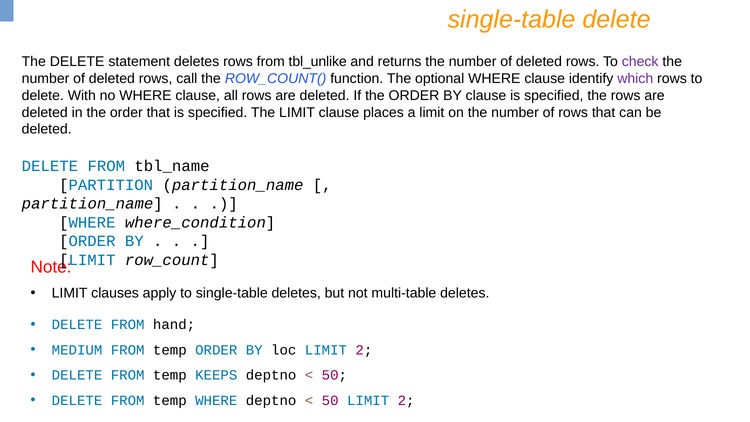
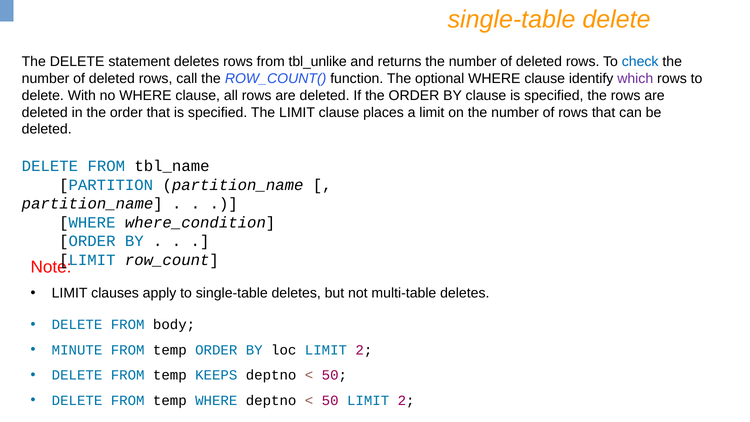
check colour: purple -> blue
hand: hand -> body
MEDIUM: MEDIUM -> MINUTE
